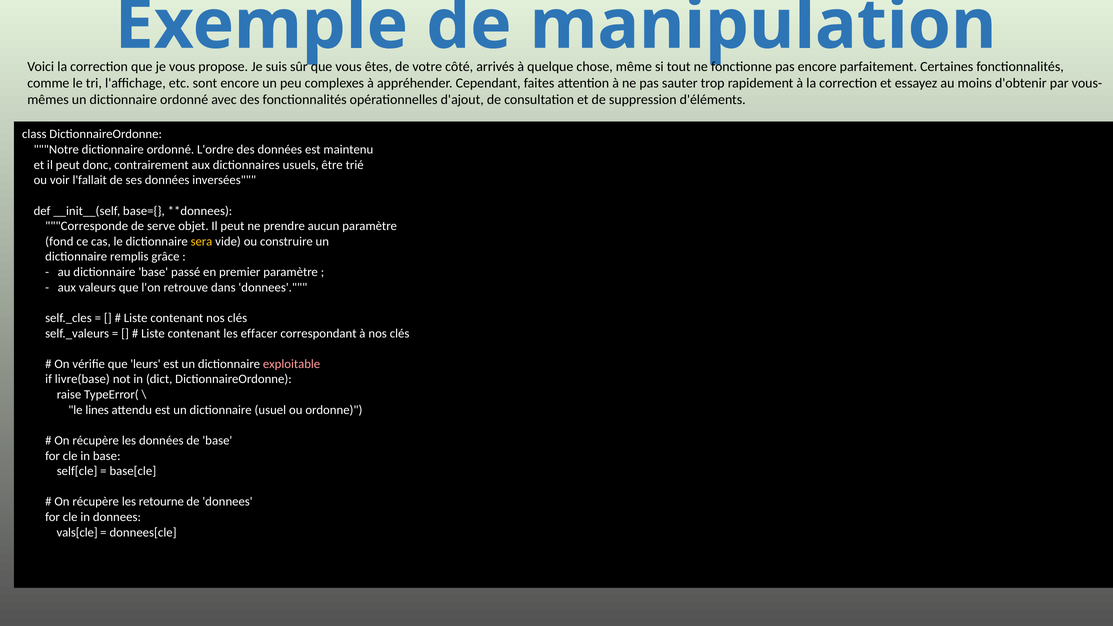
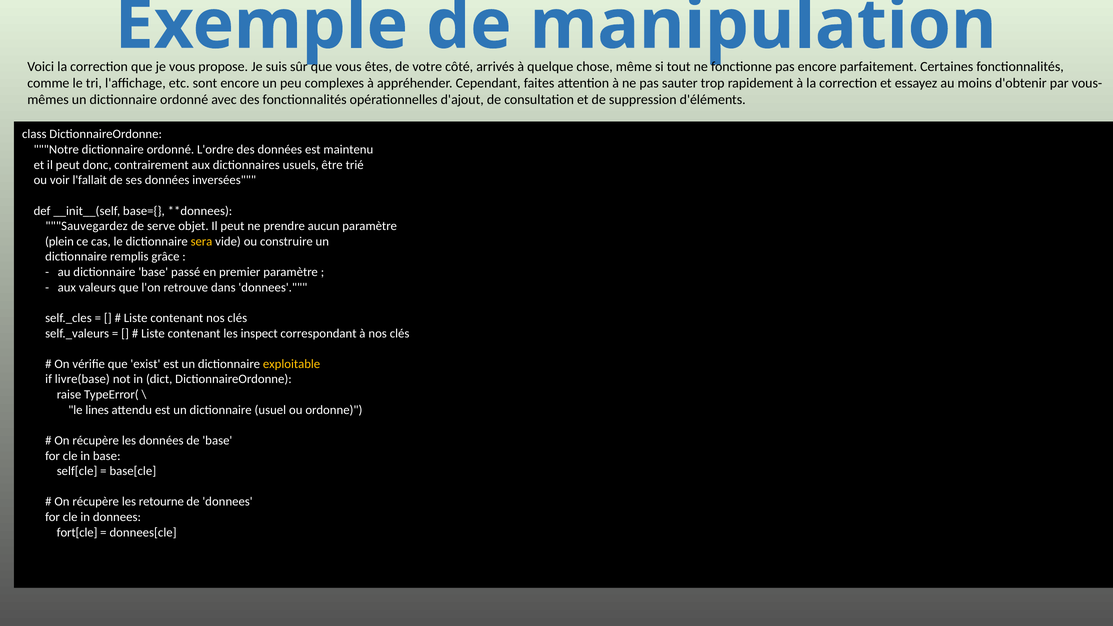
Corresponde: Corresponde -> Sauvegardez
fond: fond -> plein
effacer: effacer -> inspect
leurs: leurs -> exist
exploitable colour: pink -> yellow
vals[cle: vals[cle -> fort[cle
